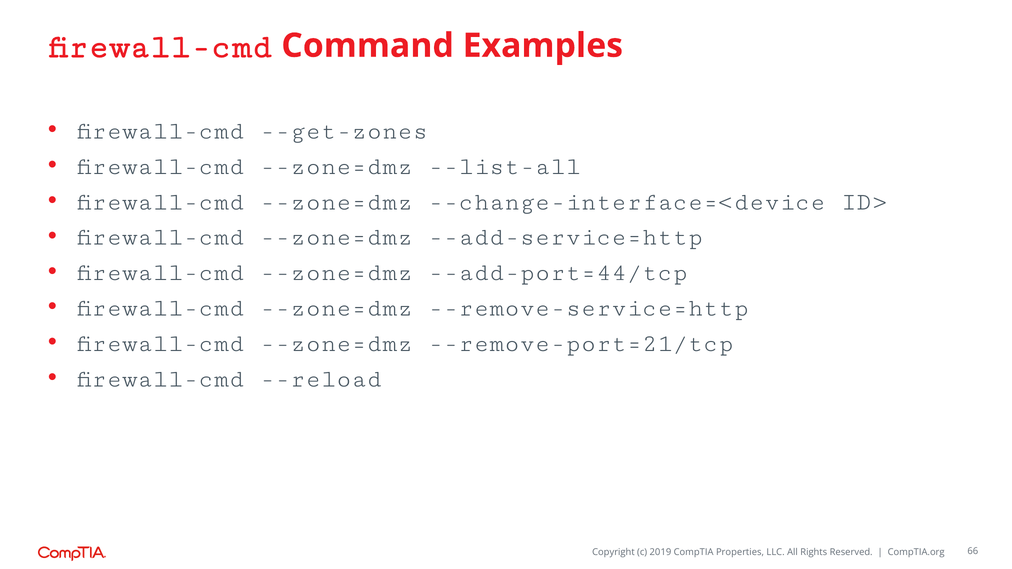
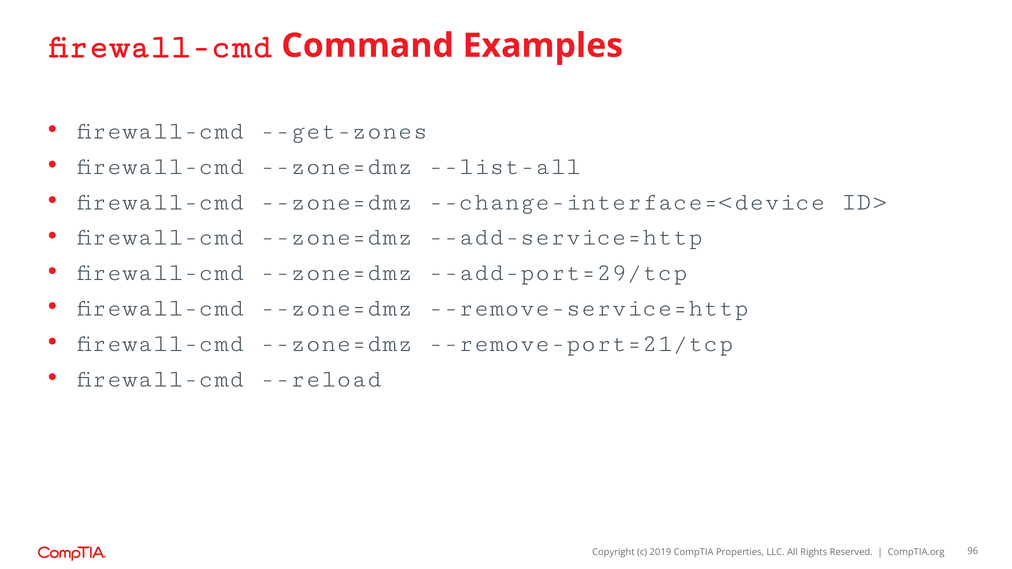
--add-port=44/tcp: --add-port=44/tcp -> --add-port=29/tcp
66: 66 -> 96
